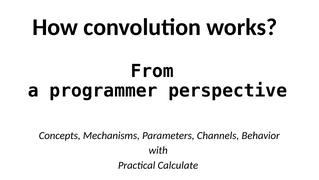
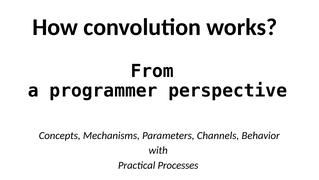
Calculate: Calculate -> Processes
